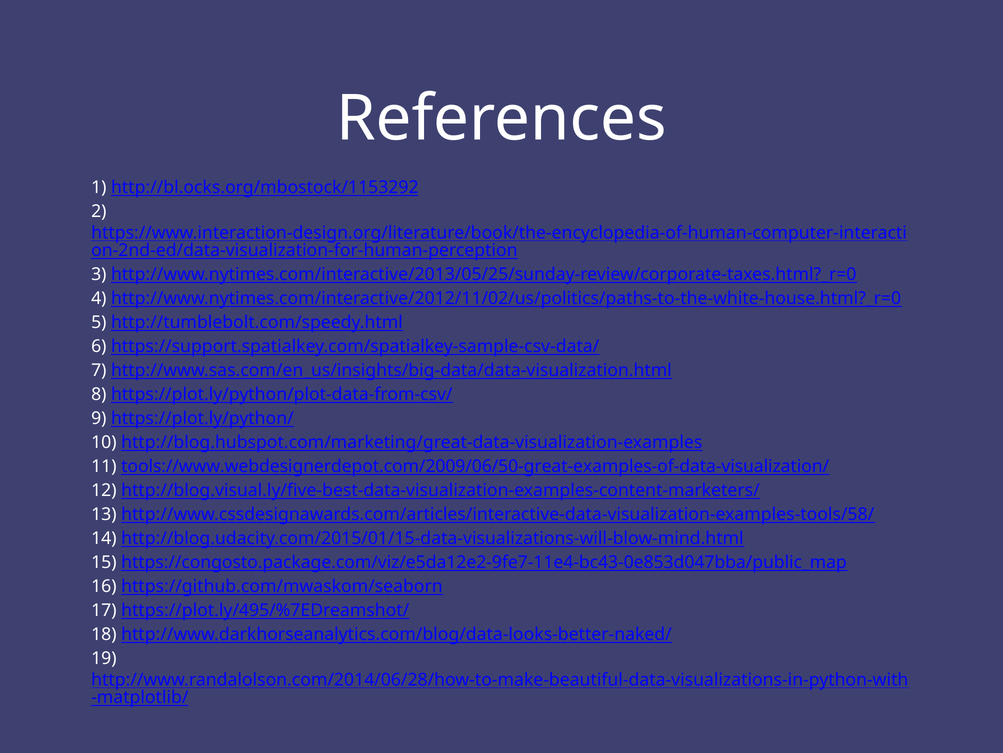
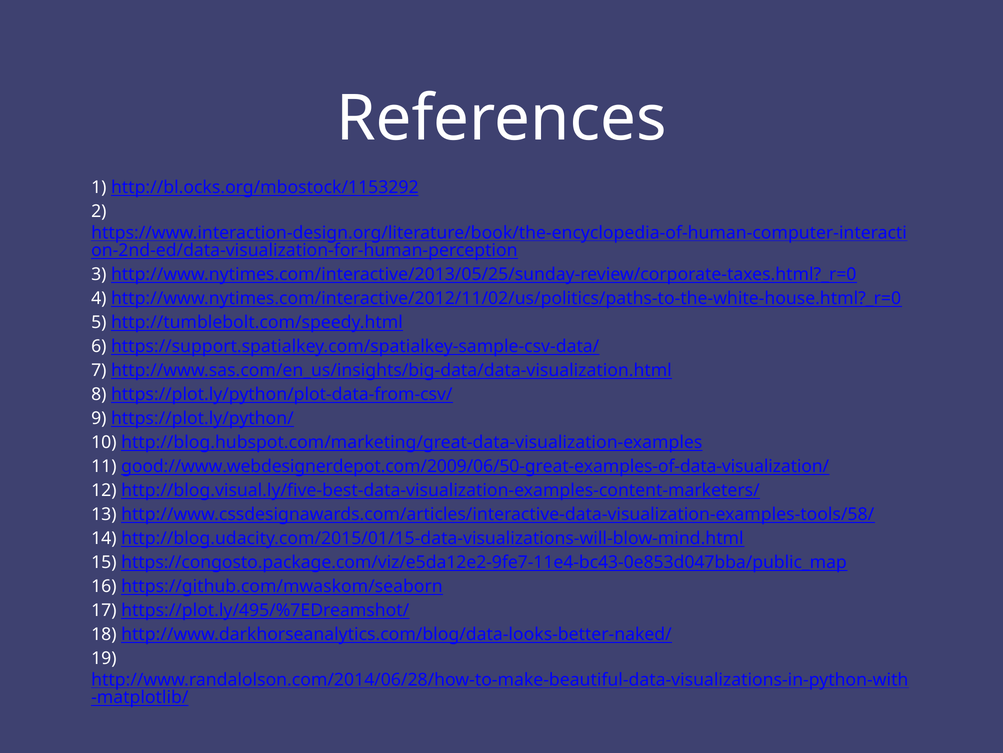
tools://www.webdesignerdepot.com/2009/06/50-great-examples-of-data-visualization/: tools://www.webdesignerdepot.com/2009/06/50-great-examples-of-data-visualization/ -> good://www.webdesignerdepot.com/2009/06/50-great-examples-of-data-visualization/
